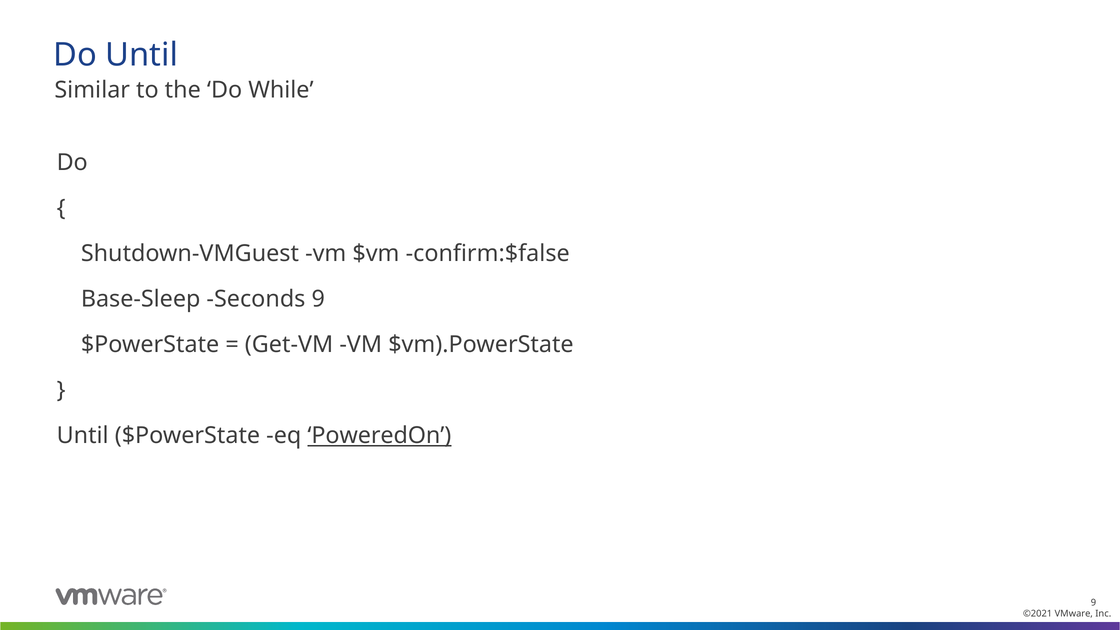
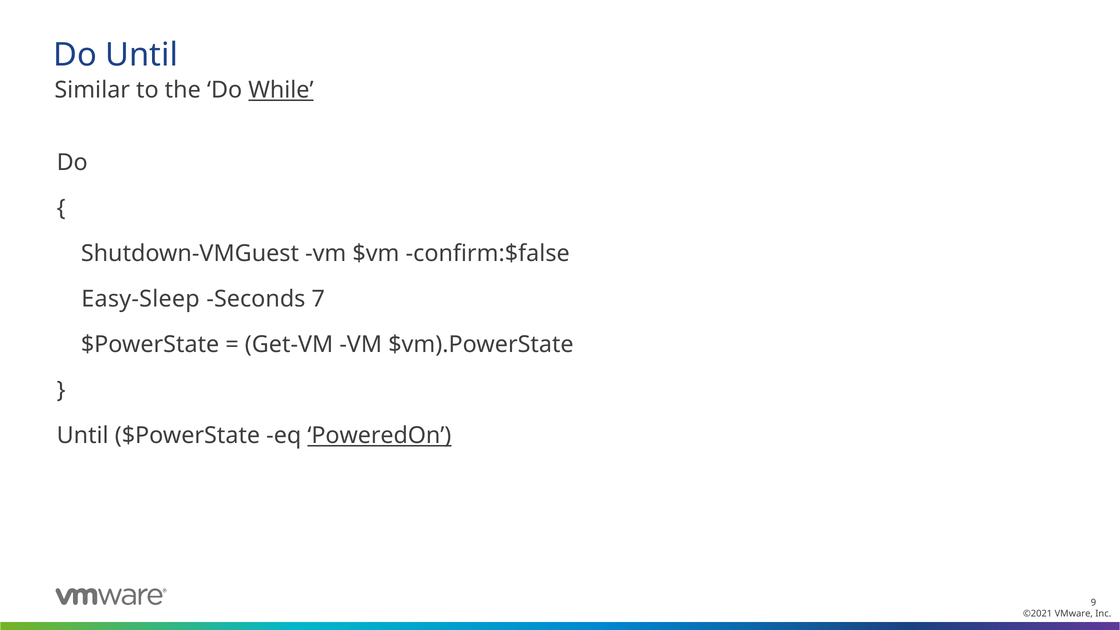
While underline: none -> present
Base-Sleep: Base-Sleep -> Easy-Sleep
Seconds 9: 9 -> 7
